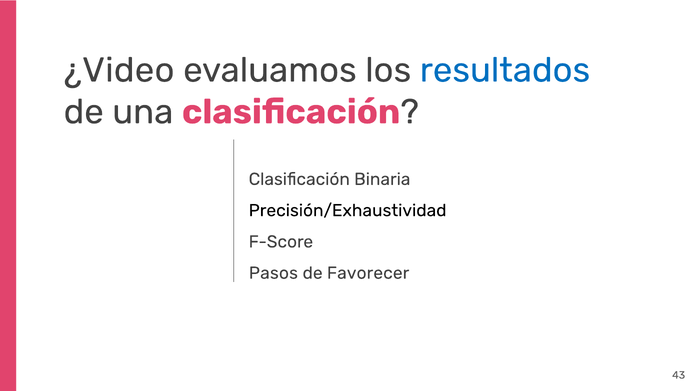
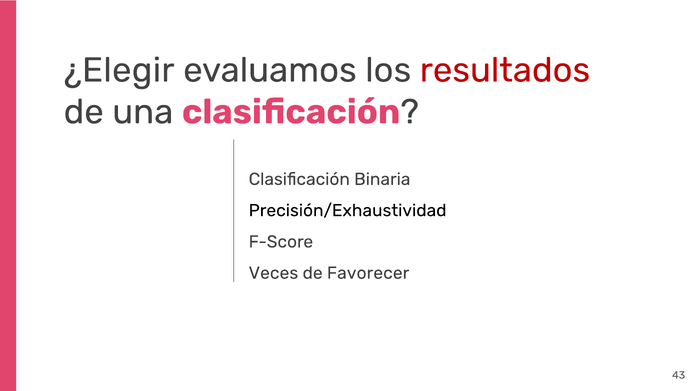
¿Video: ¿Video -> ¿Elegir
resultados colour: blue -> red
Pasos: Pasos -> Veces
